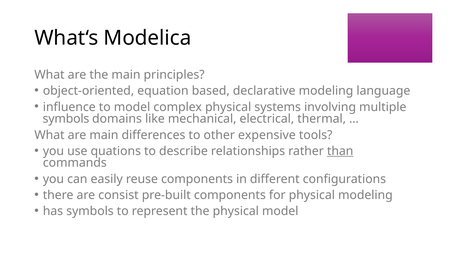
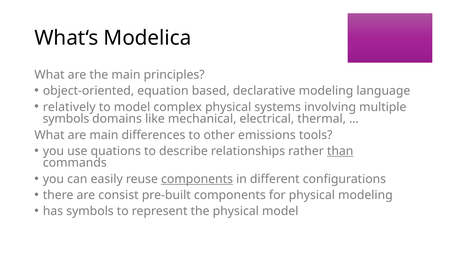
influence: influence -> relatively
expensive: expensive -> emissions
components at (197, 179) underline: none -> present
